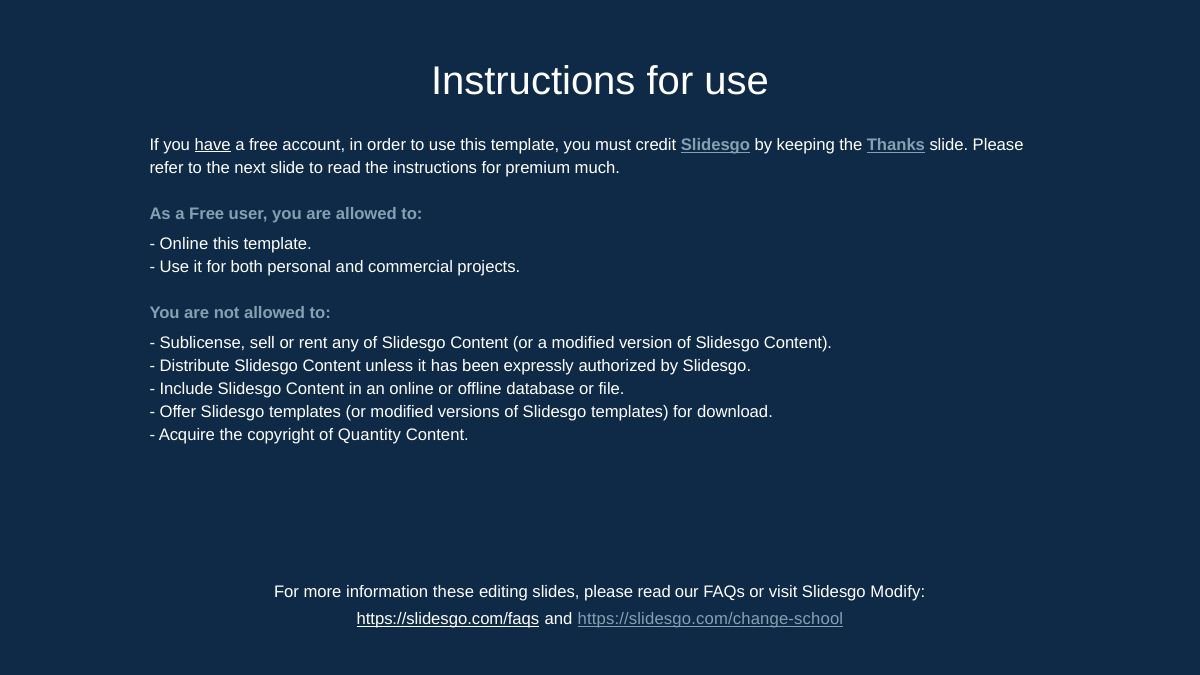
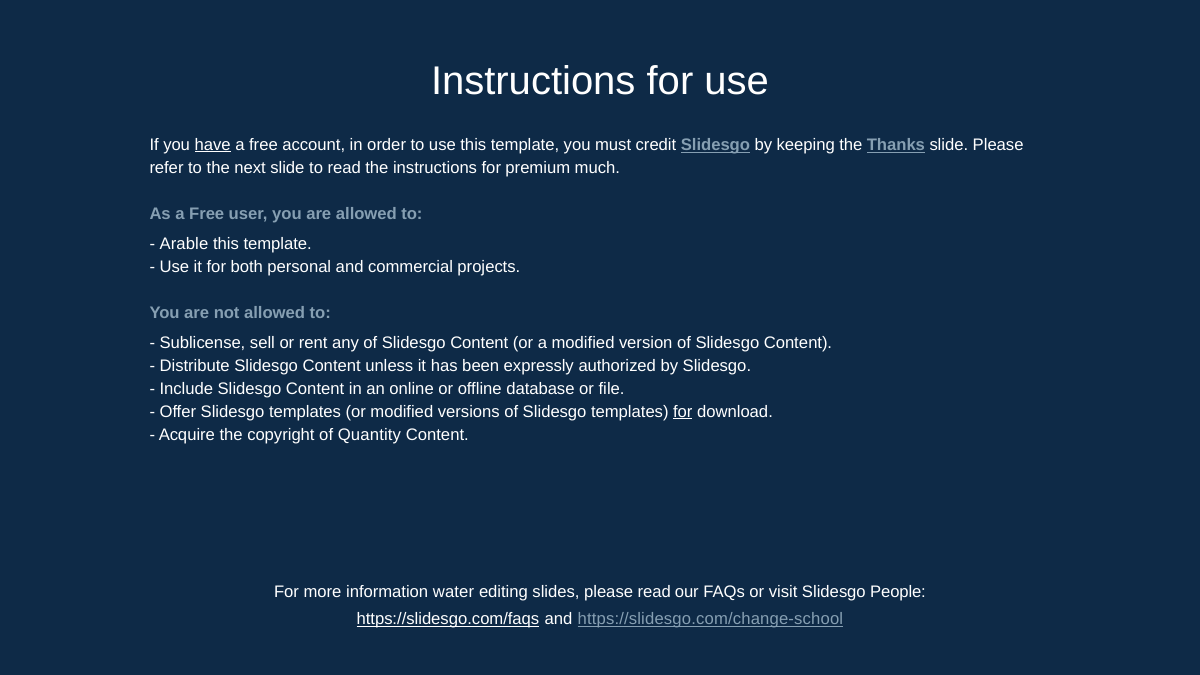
Online at (184, 244): Online -> Arable
for at (683, 412) underline: none -> present
these: these -> water
Modify: Modify -> People
